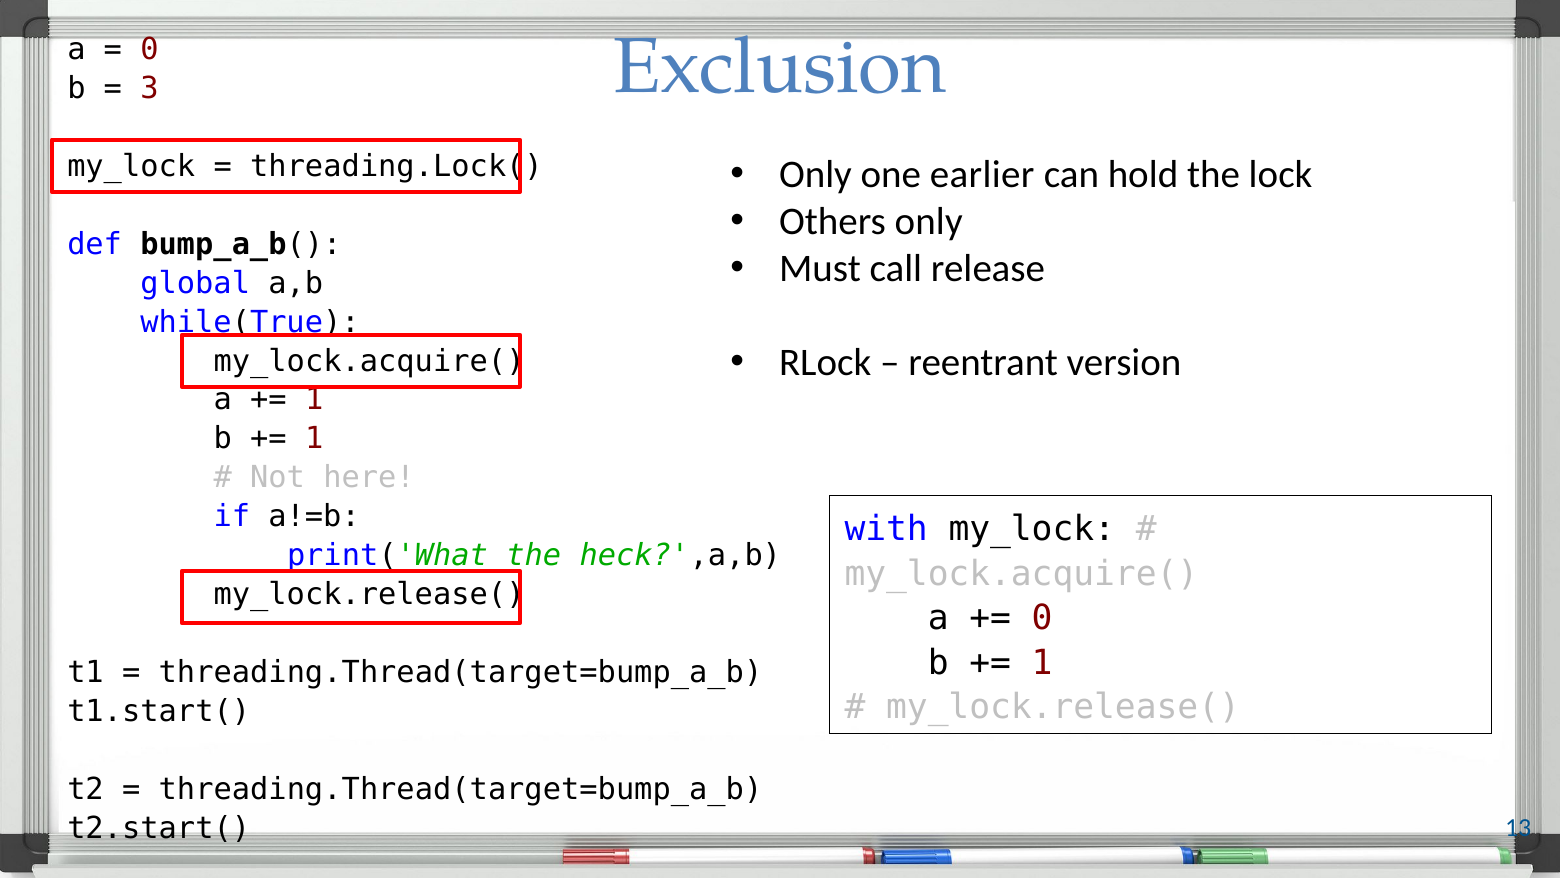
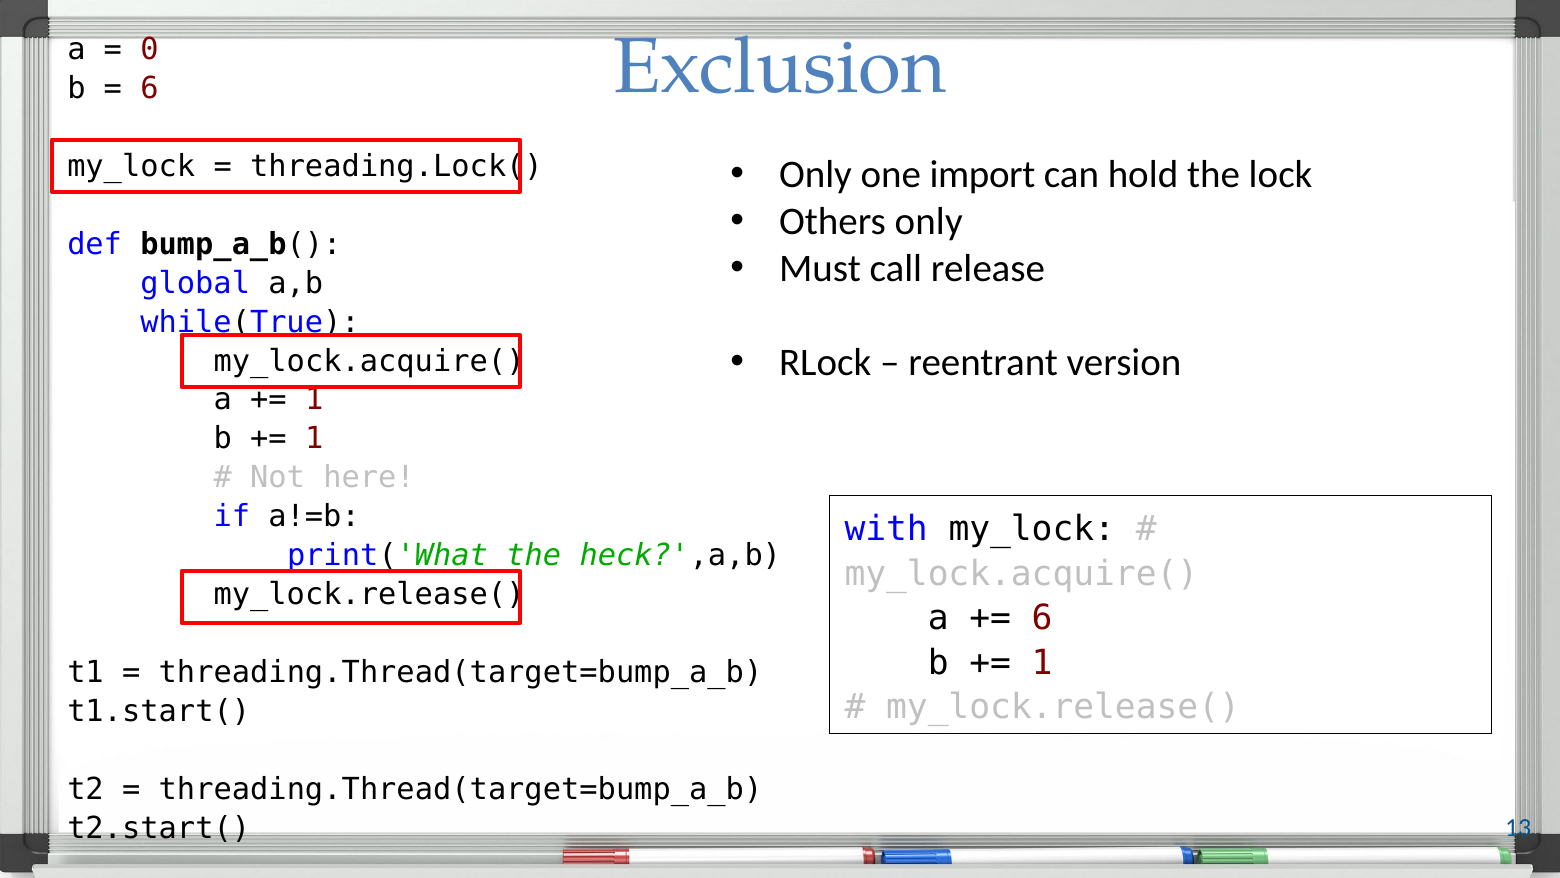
3 at (150, 88): 3 -> 6
earlier: earlier -> import
0 at (1042, 618): 0 -> 6
